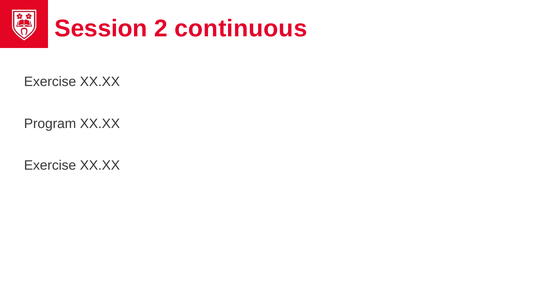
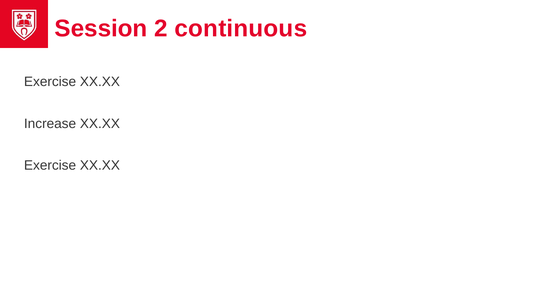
Program: Program -> Increase
